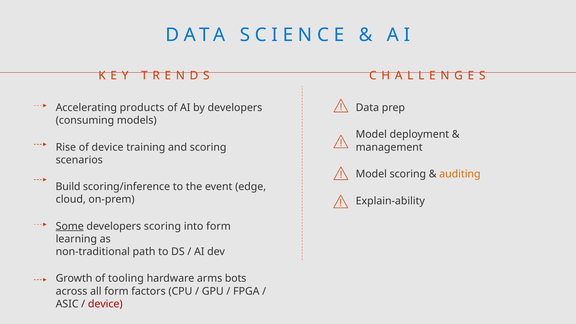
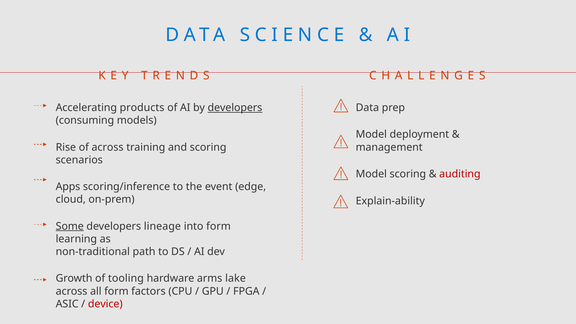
developers at (235, 108) underline: none -> present
of device: device -> across
auditing colour: orange -> red
Build: Build -> Apps
developers scoring: scoring -> lineage
bots: bots -> lake
